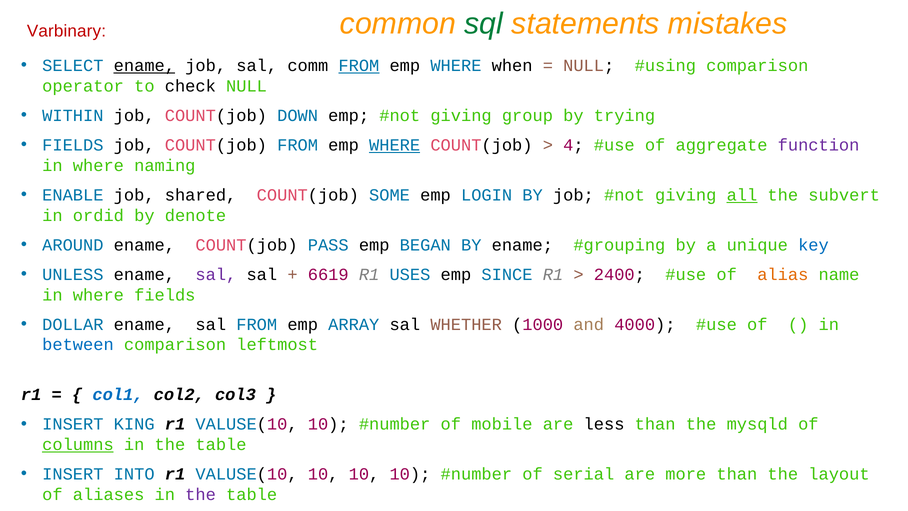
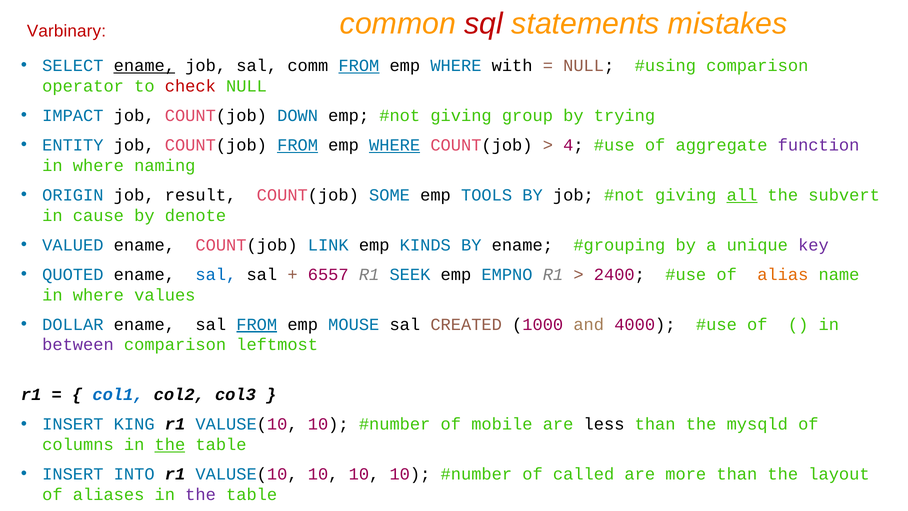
sql colour: green -> red
when: when -> with
check colour: black -> red
WITHIN: WITHIN -> IMPACT
FIELDS at (73, 145): FIELDS -> ENTITY
FROM at (298, 145) underline: none -> present
ENABLE: ENABLE -> ORIGIN
shared: shared -> result
LOGIN: LOGIN -> TOOLS
ordid: ordid -> cause
AROUND: AROUND -> VALUED
PASS: PASS -> LINK
BEGAN: BEGAN -> KINDS
key colour: blue -> purple
UNLESS: UNLESS -> QUOTED
sal at (216, 274) colour: purple -> blue
6619: 6619 -> 6557
USES: USES -> SEEK
SINCE: SINCE -> EMPNO
where fields: fields -> values
FROM at (257, 324) underline: none -> present
ARRAY: ARRAY -> MOUSE
WHETHER: WHETHER -> CREATED
between colour: blue -> purple
columns underline: present -> none
the at (170, 445) underline: none -> present
serial: serial -> called
